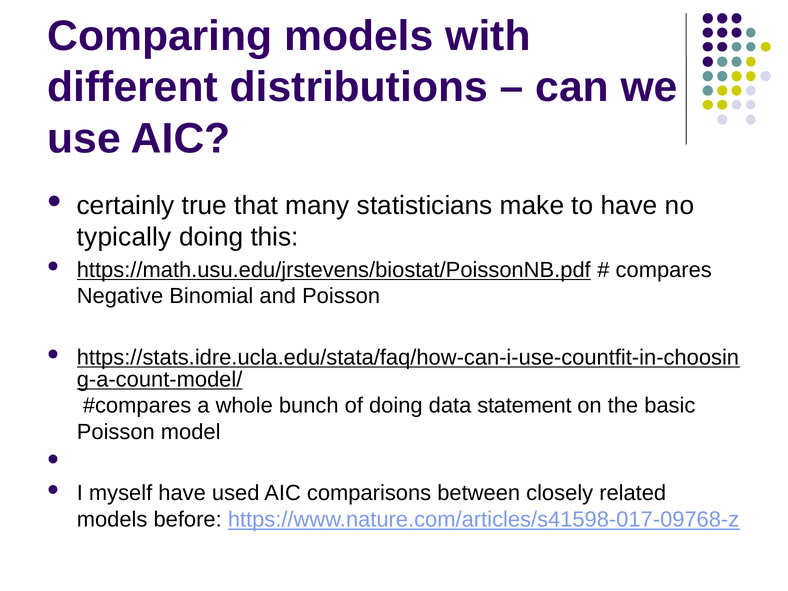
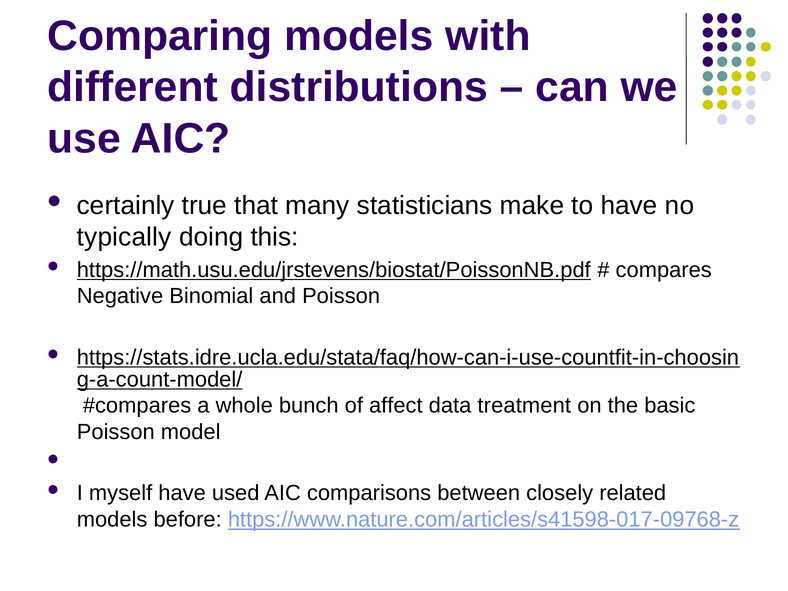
of doing: doing -> affect
statement: statement -> treatment
